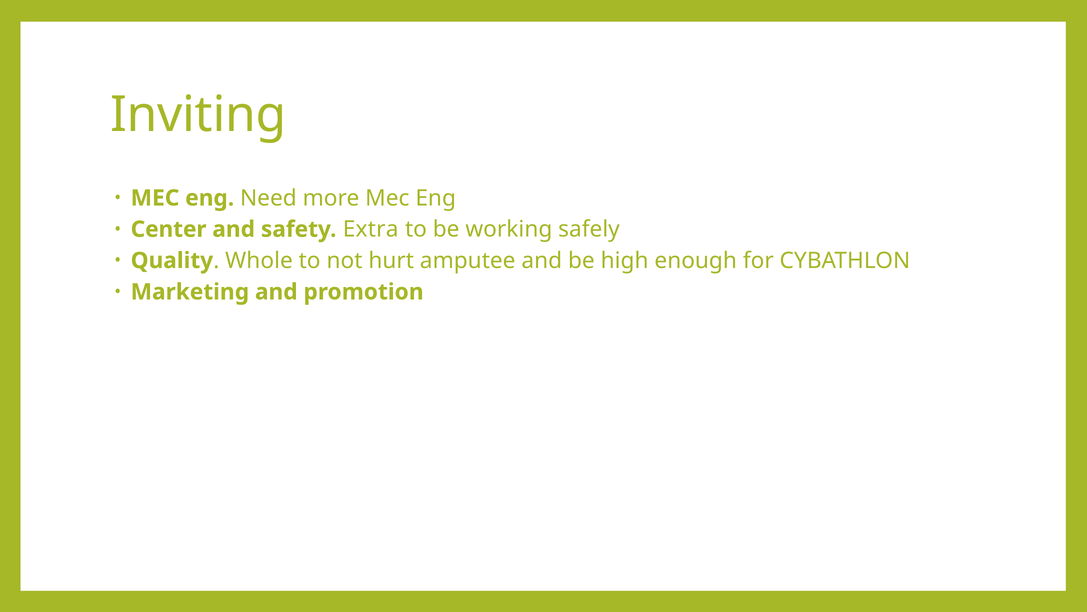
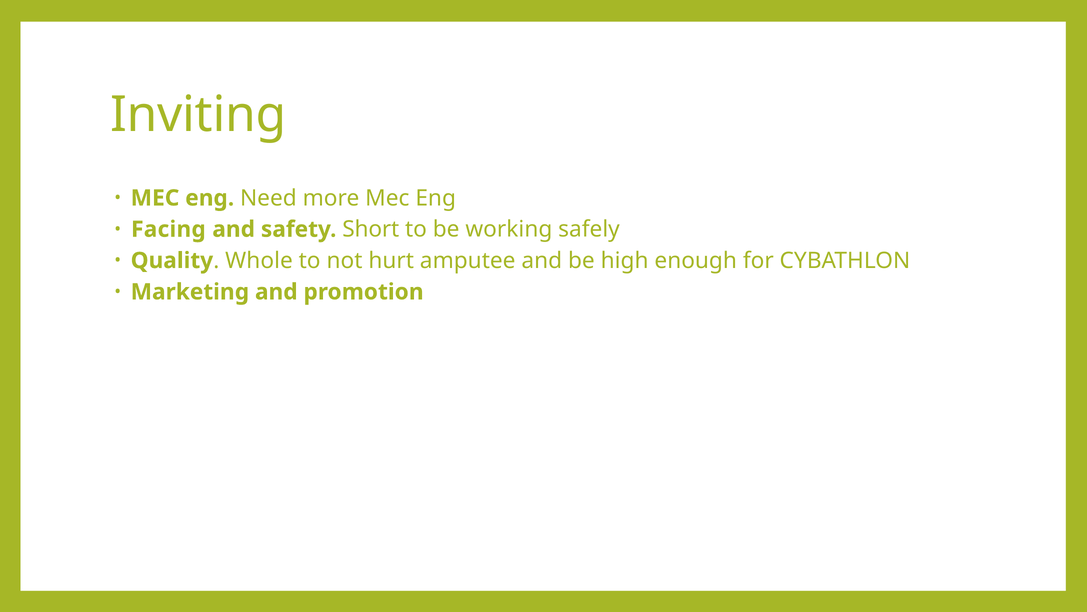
Center: Center -> Facing
Extra: Extra -> Short
